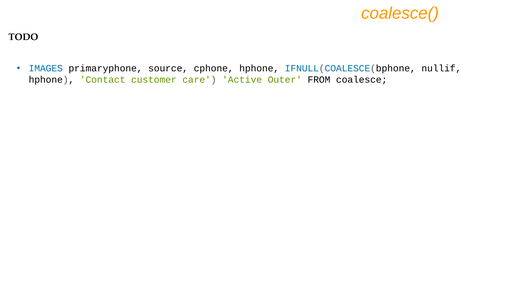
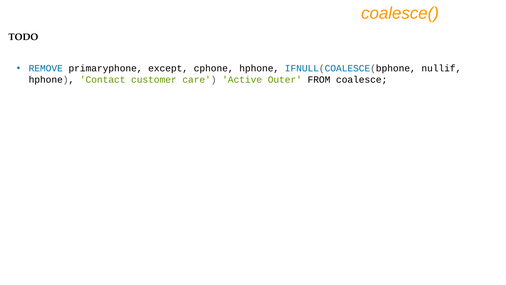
IMAGES: IMAGES -> REMOVE
source: source -> except
